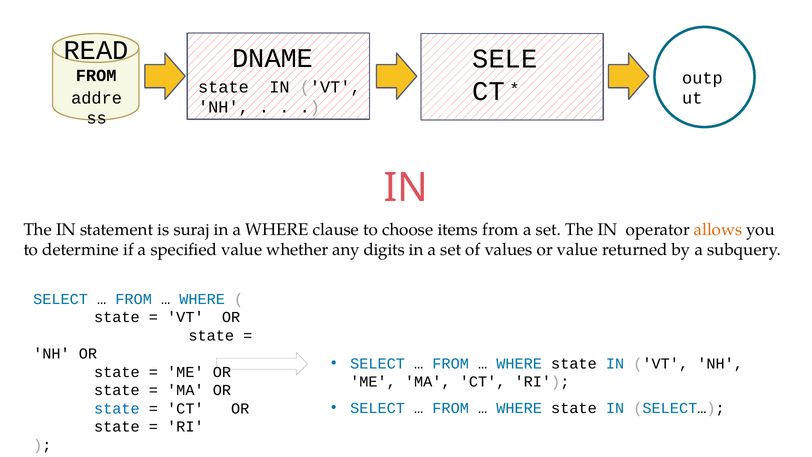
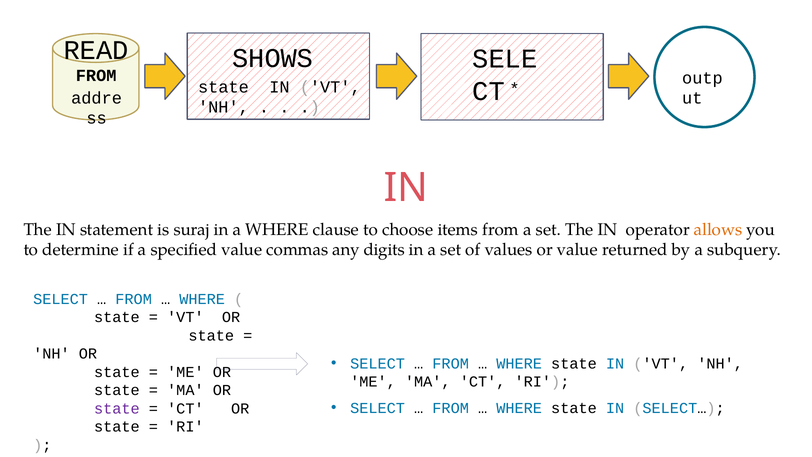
DNAME: DNAME -> SHOWS
whether: whether -> commas
state at (117, 408) colour: blue -> purple
